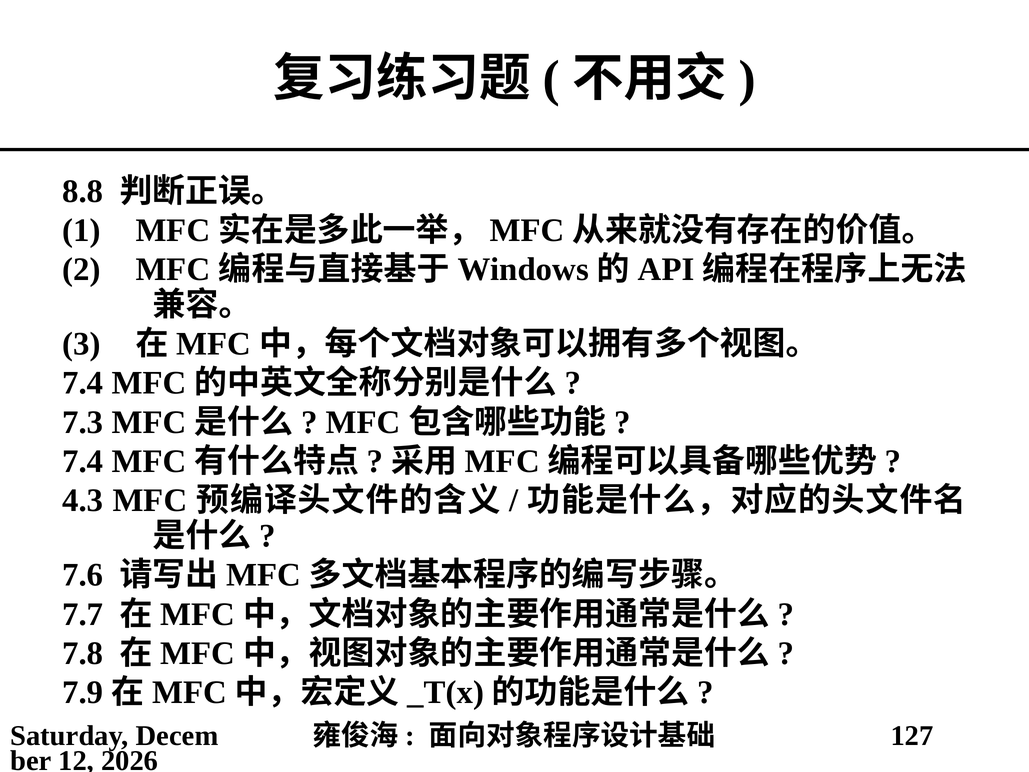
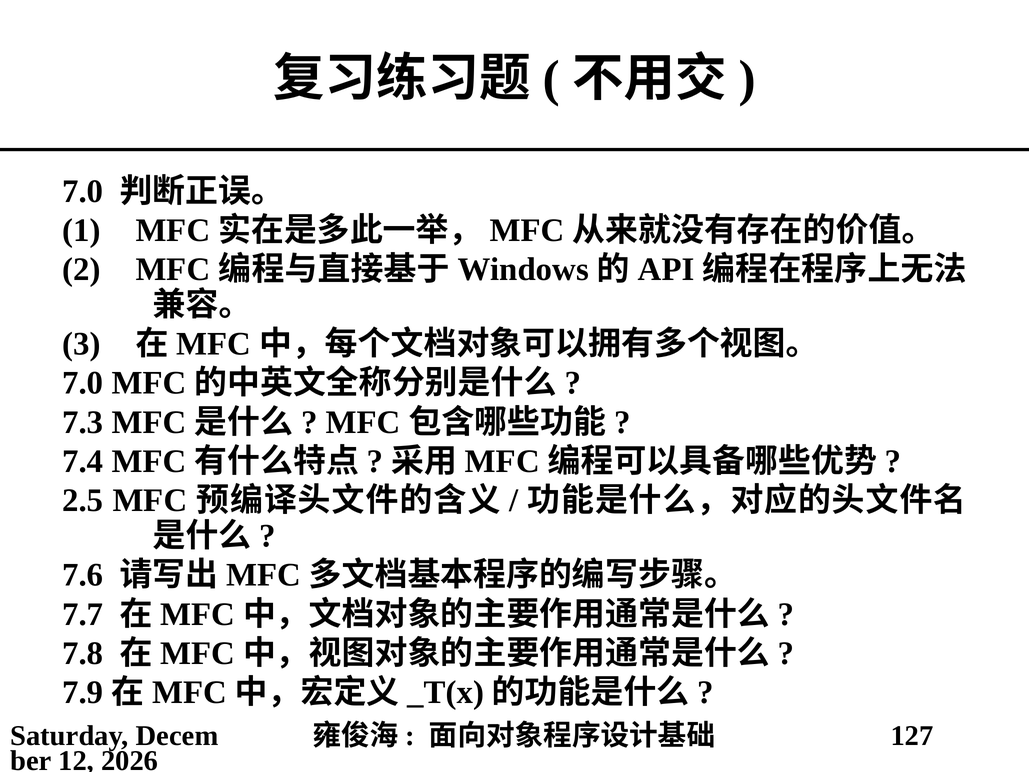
8.8 at (83, 191): 8.8 -> 7.0
7.4 at (83, 383): 7.4 -> 7.0
4.3: 4.3 -> 2.5
